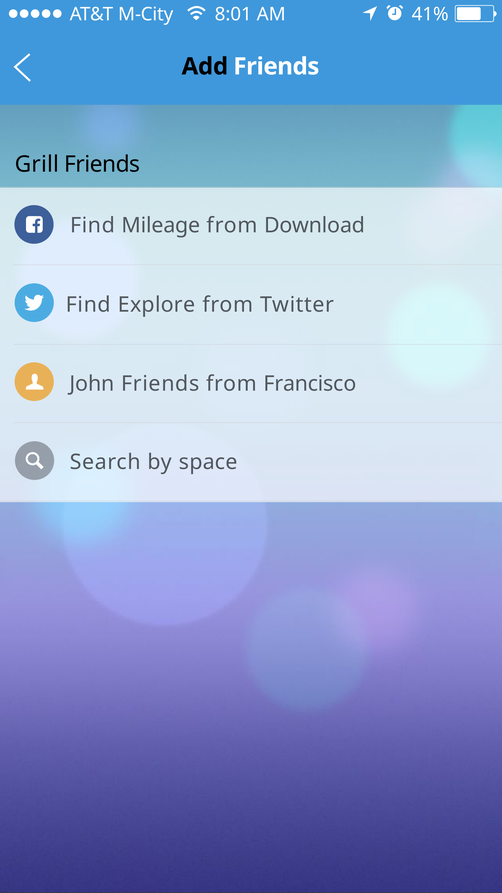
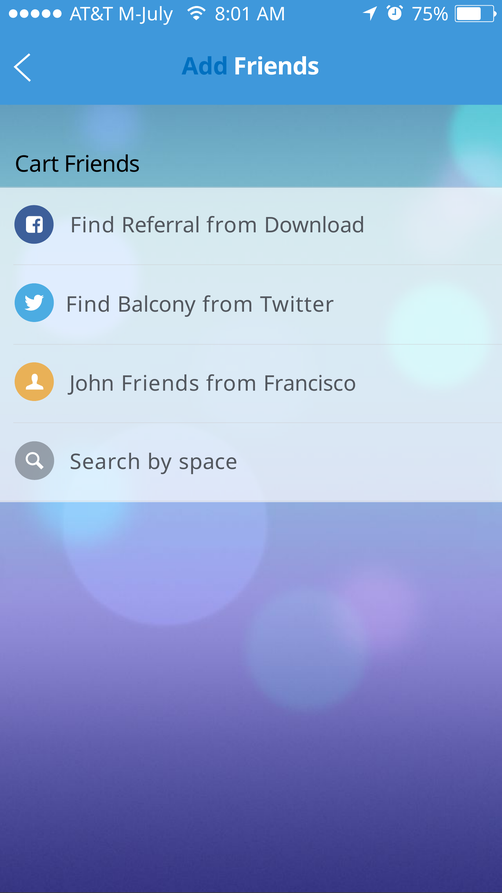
M-City: M-City -> M-July
41%: 41% -> 75%
Add colour: black -> blue
Grill: Grill -> Cart
Mileage: Mileage -> Referral
Explore: Explore -> Balcony
